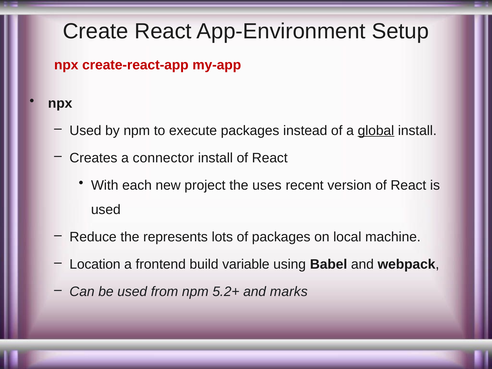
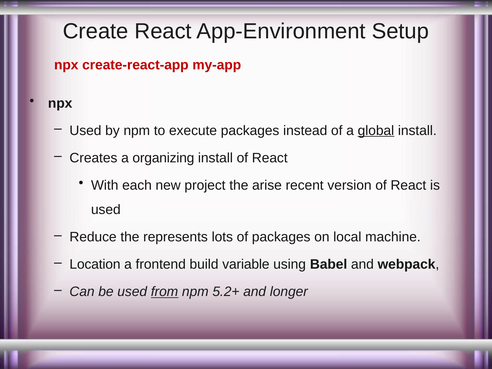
connector: connector -> organizing
uses: uses -> arise
from underline: none -> present
marks: marks -> longer
